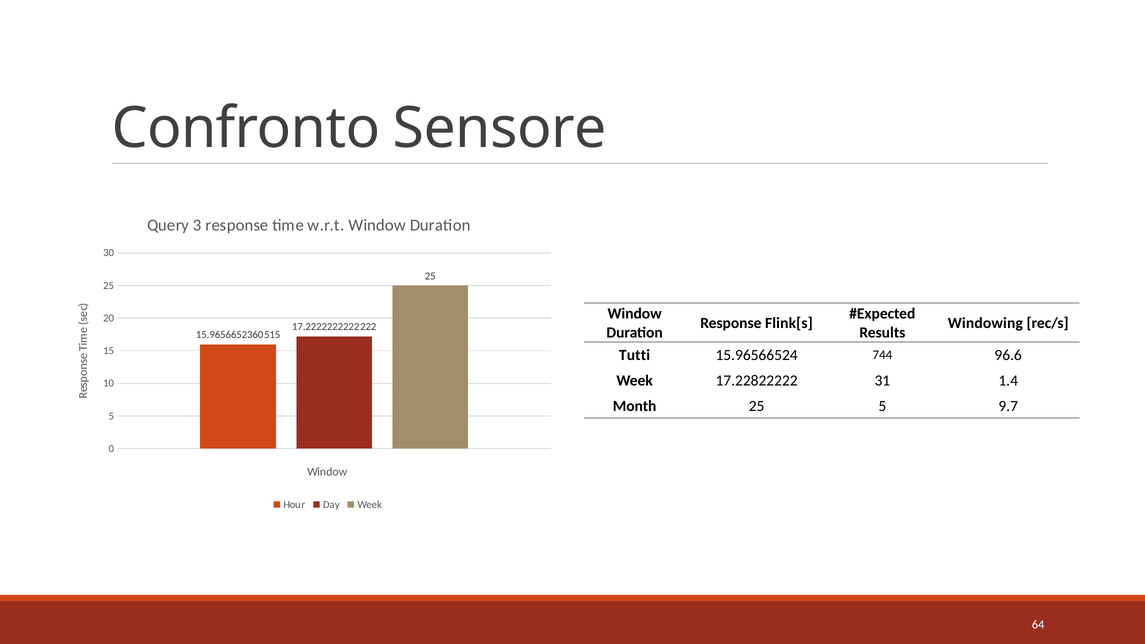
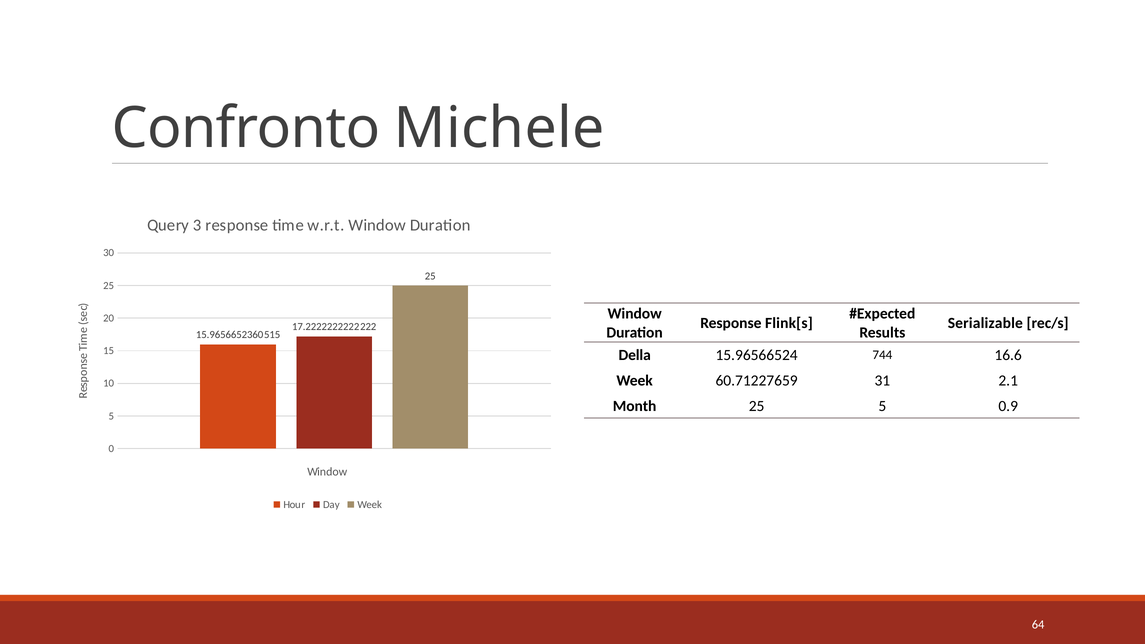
Sensore: Sensore -> Michele
Windowing: Windowing -> Serializable
Tutti: Tutti -> Della
96.6: 96.6 -> 16.6
17.22822222: 17.22822222 -> 60.71227659
1.4: 1.4 -> 2.1
9.7: 9.7 -> 0.9
